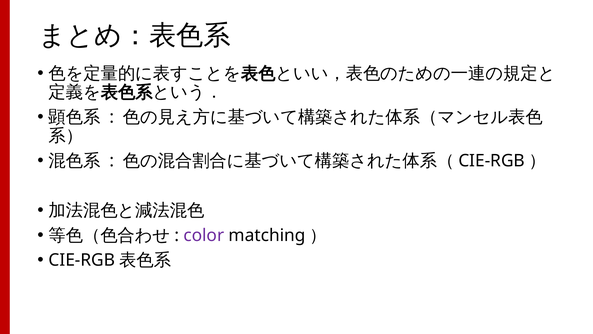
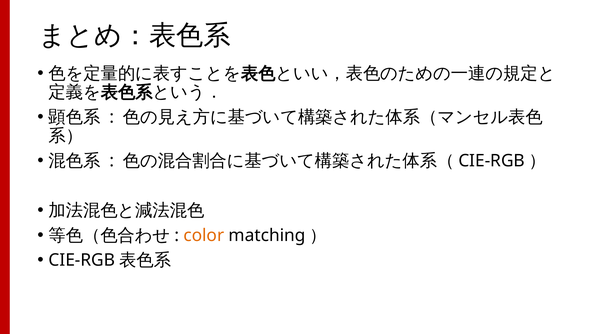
color colour: purple -> orange
